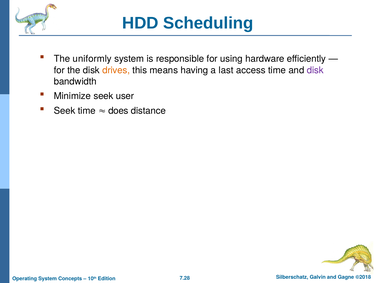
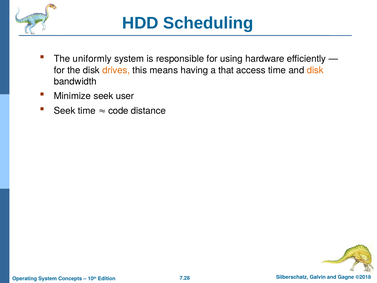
last: last -> that
disk at (315, 70) colour: purple -> orange
does: does -> code
